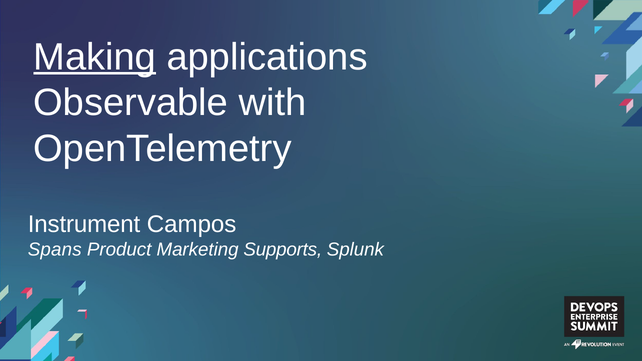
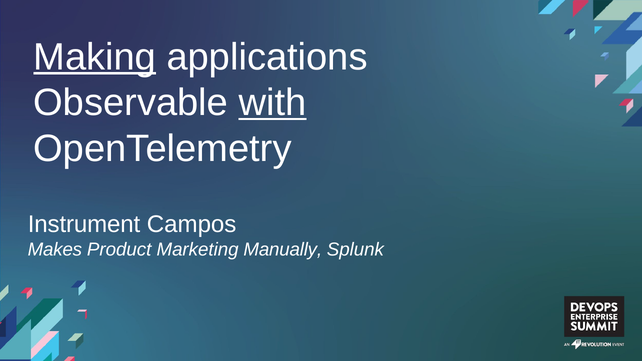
with underline: none -> present
Spans: Spans -> Makes
Supports: Supports -> Manually
